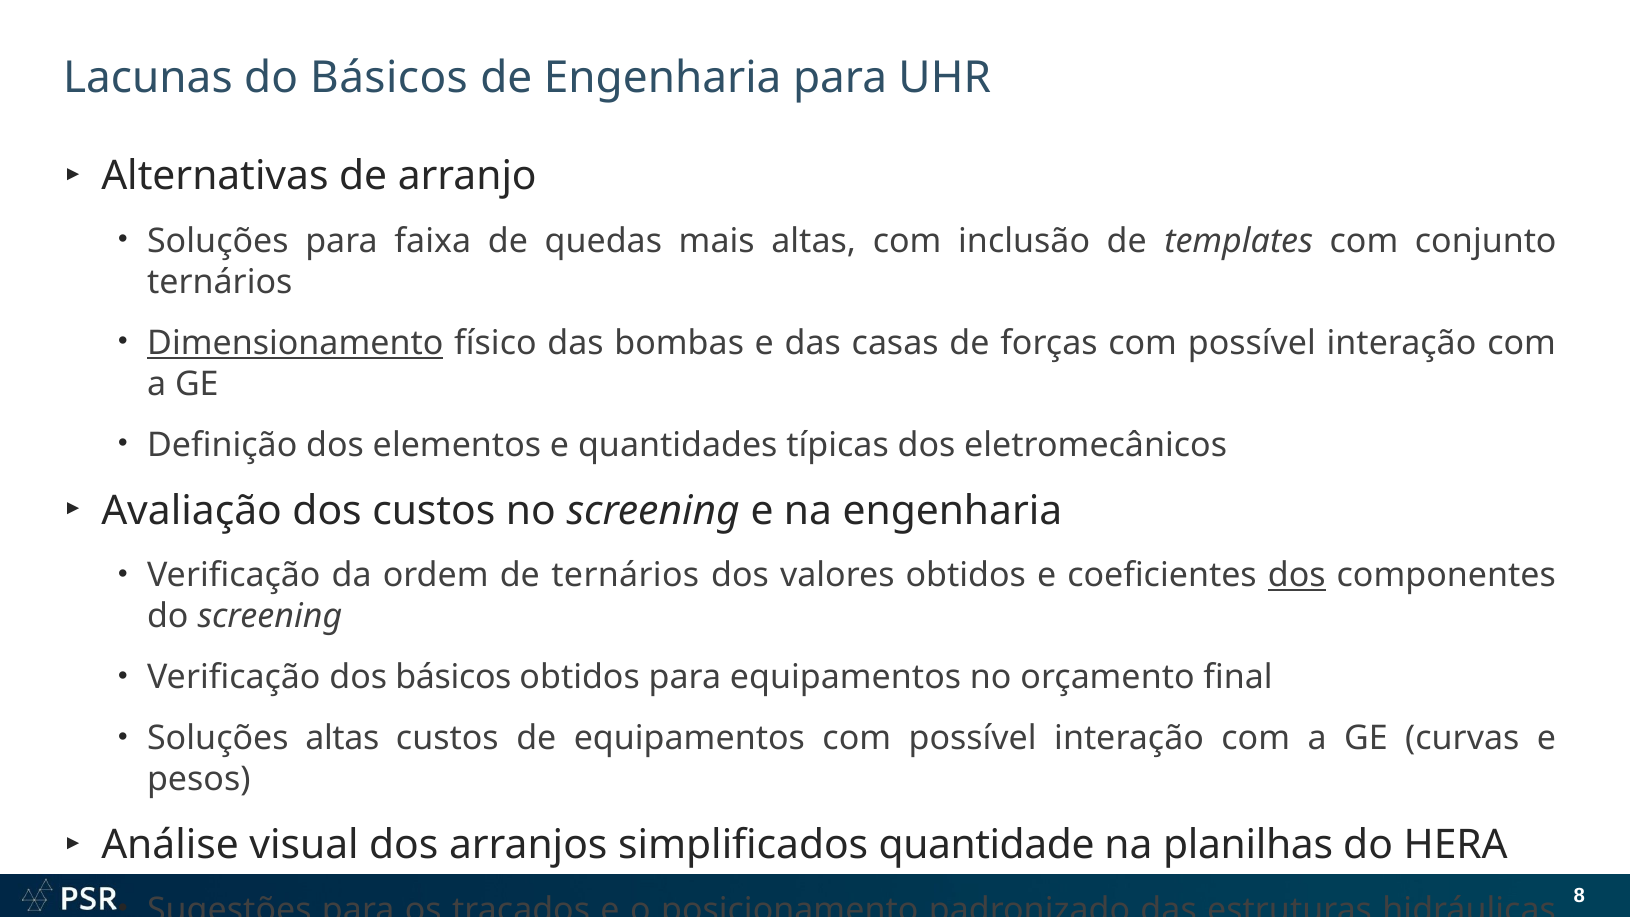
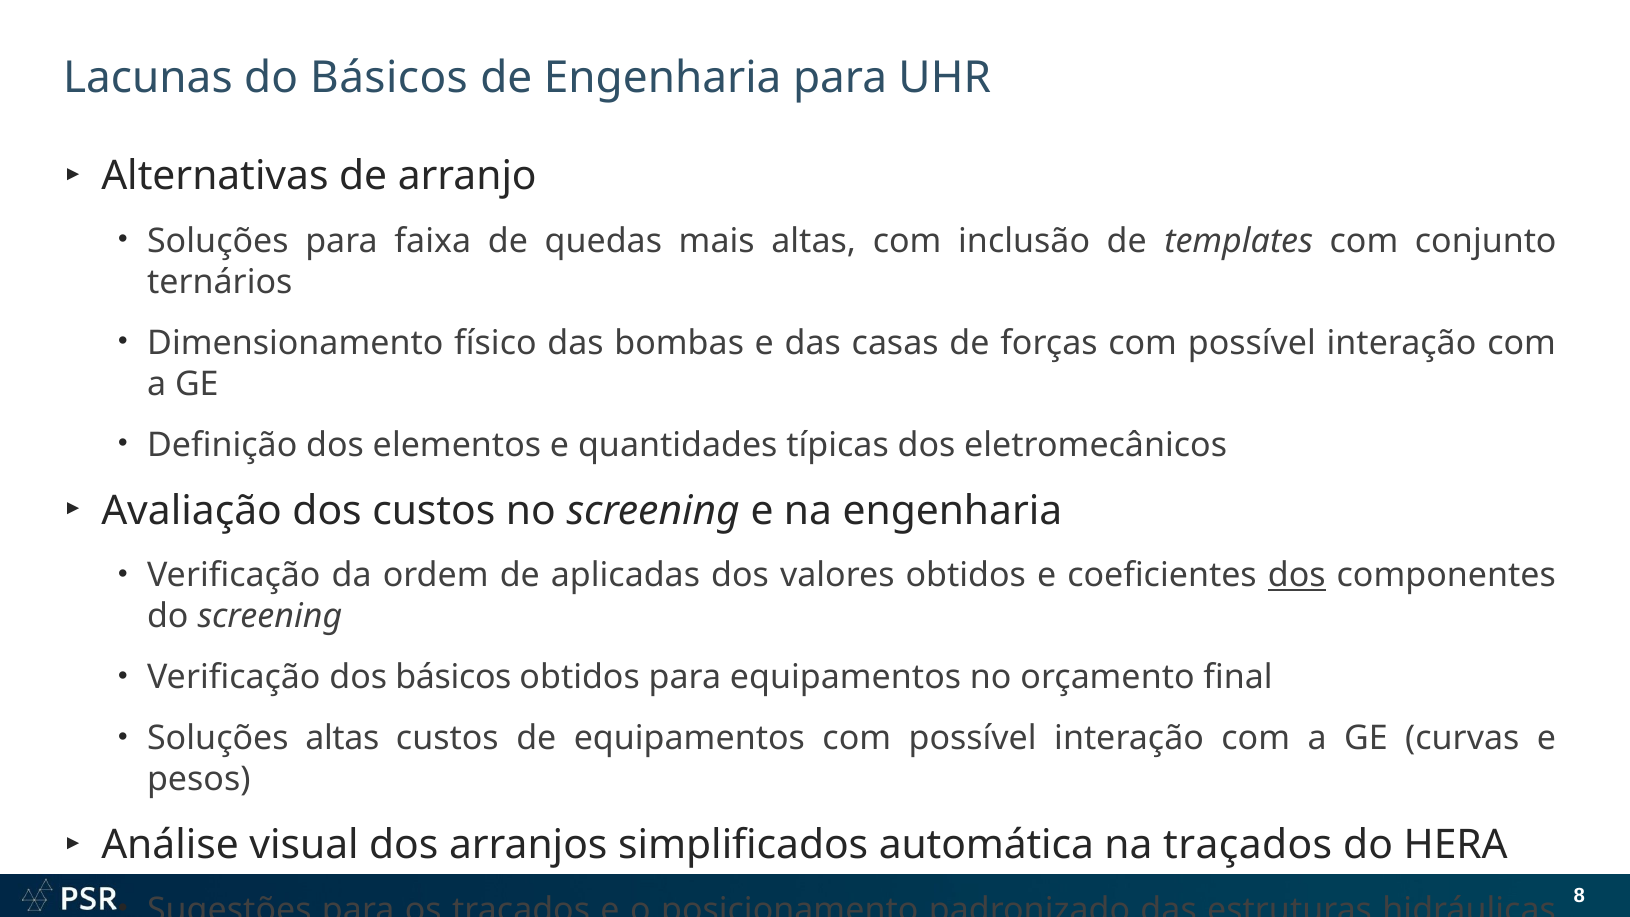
Dimensionamento underline: present -> none
de ternários: ternários -> aplicadas
quantidade: quantidade -> automática
na planilhas: planilhas -> traçados
